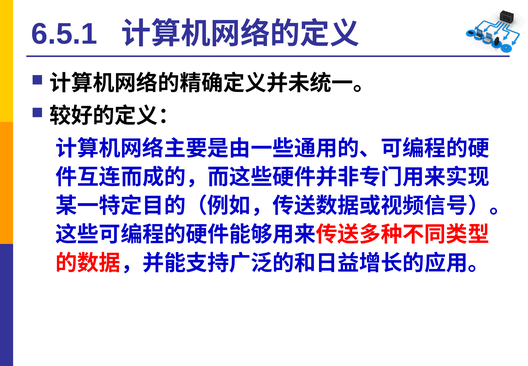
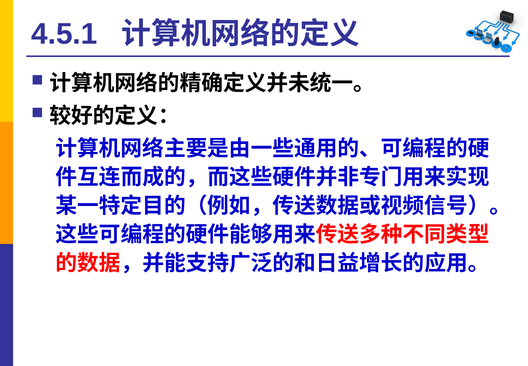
6.5.1: 6.5.1 -> 4.5.1
